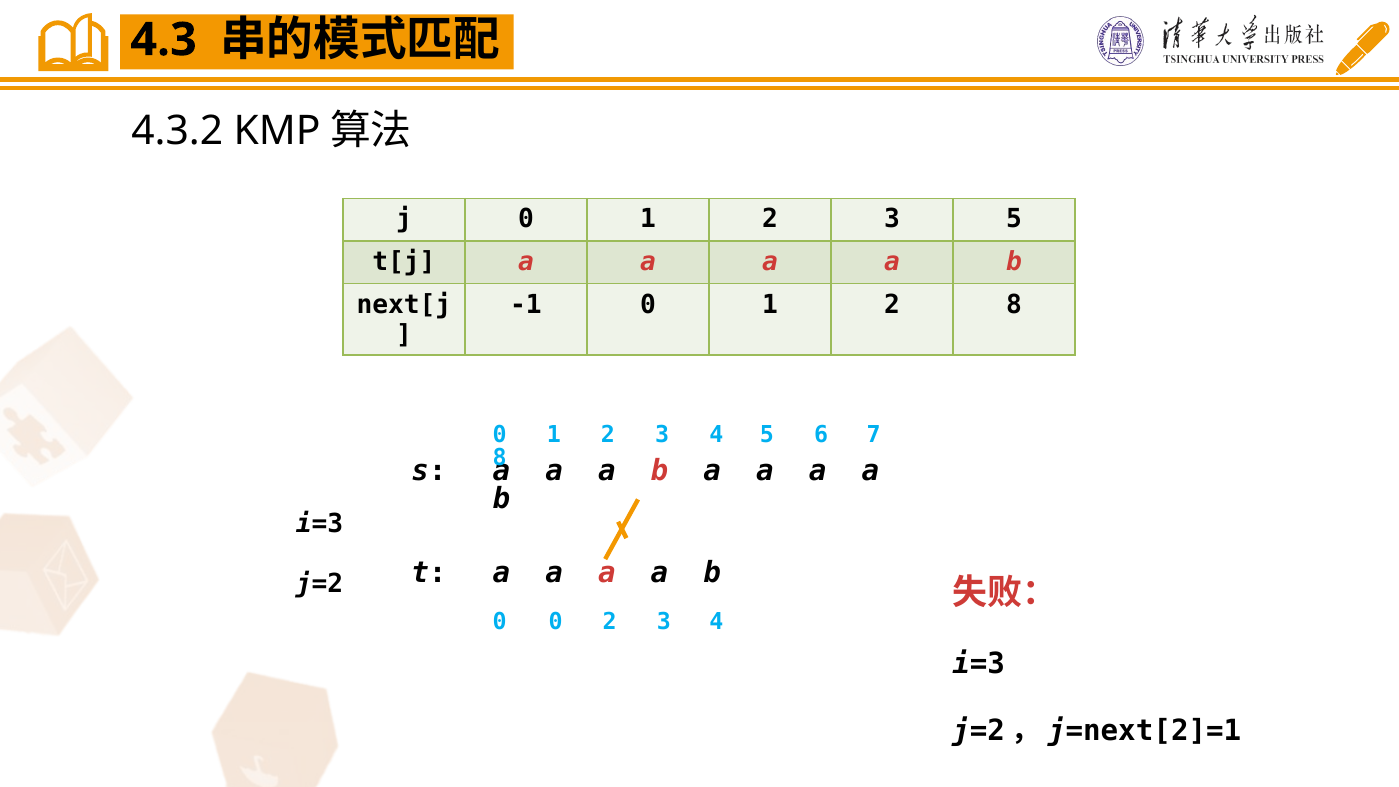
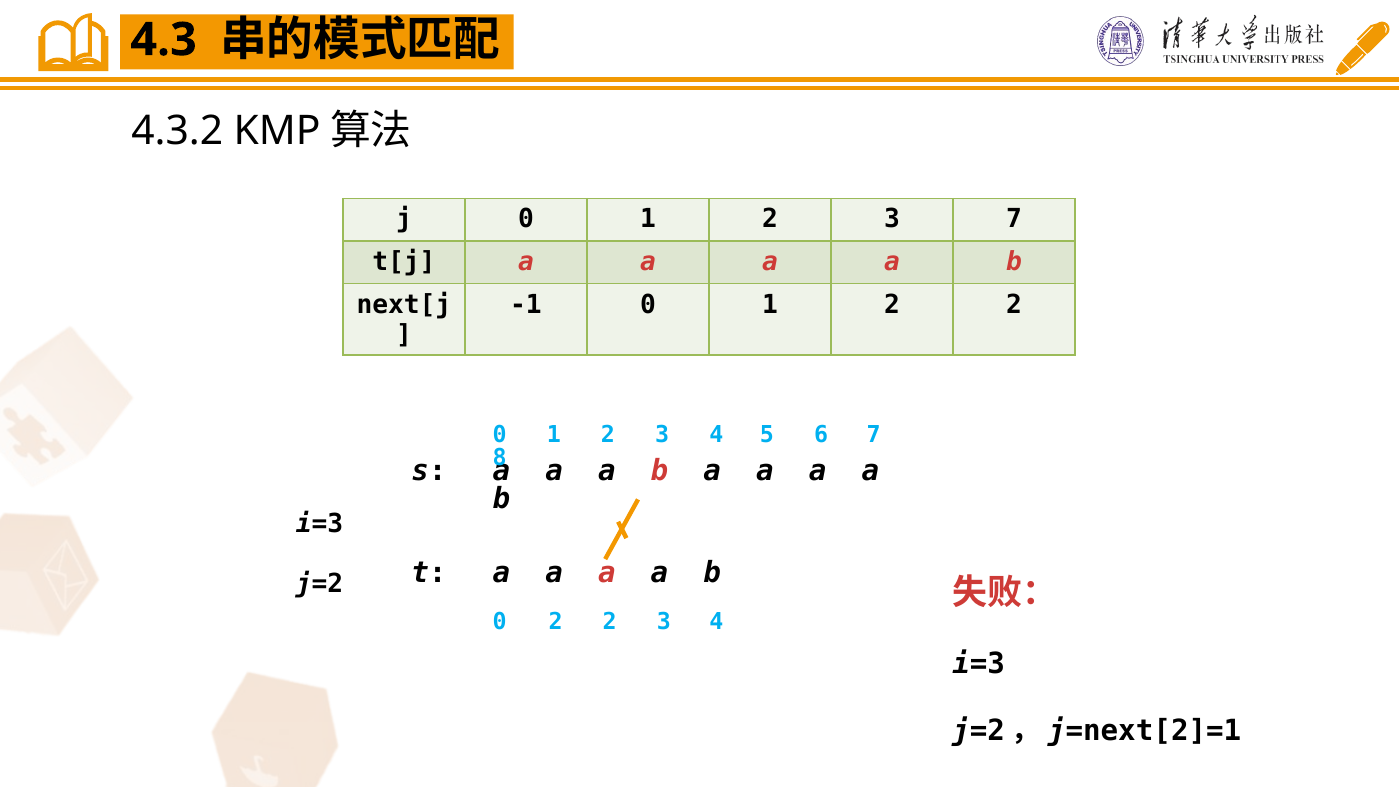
3 5: 5 -> 7
1 2 8: 8 -> 2
0 0: 0 -> 2
